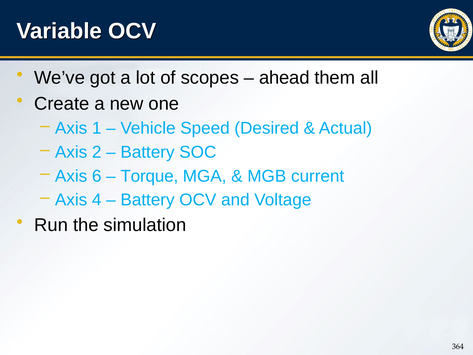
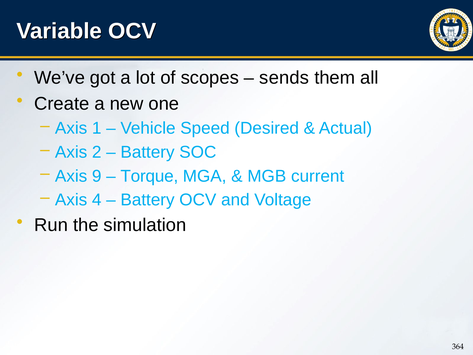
ahead: ahead -> sends
6: 6 -> 9
